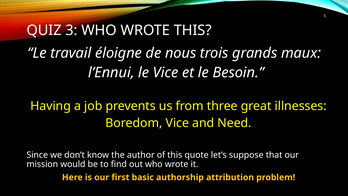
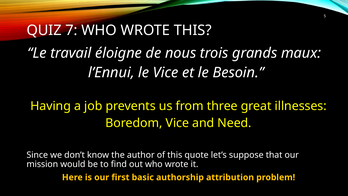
3: 3 -> 7
